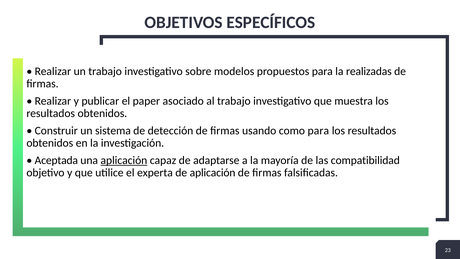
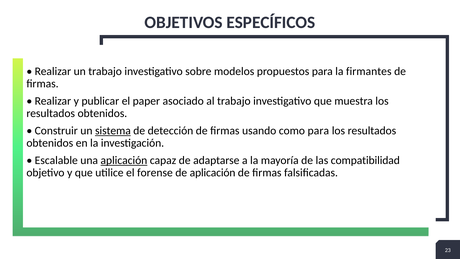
realizadas: realizadas -> firmantes
sistema underline: none -> present
Aceptada: Aceptada -> Escalable
experta: experta -> forense
